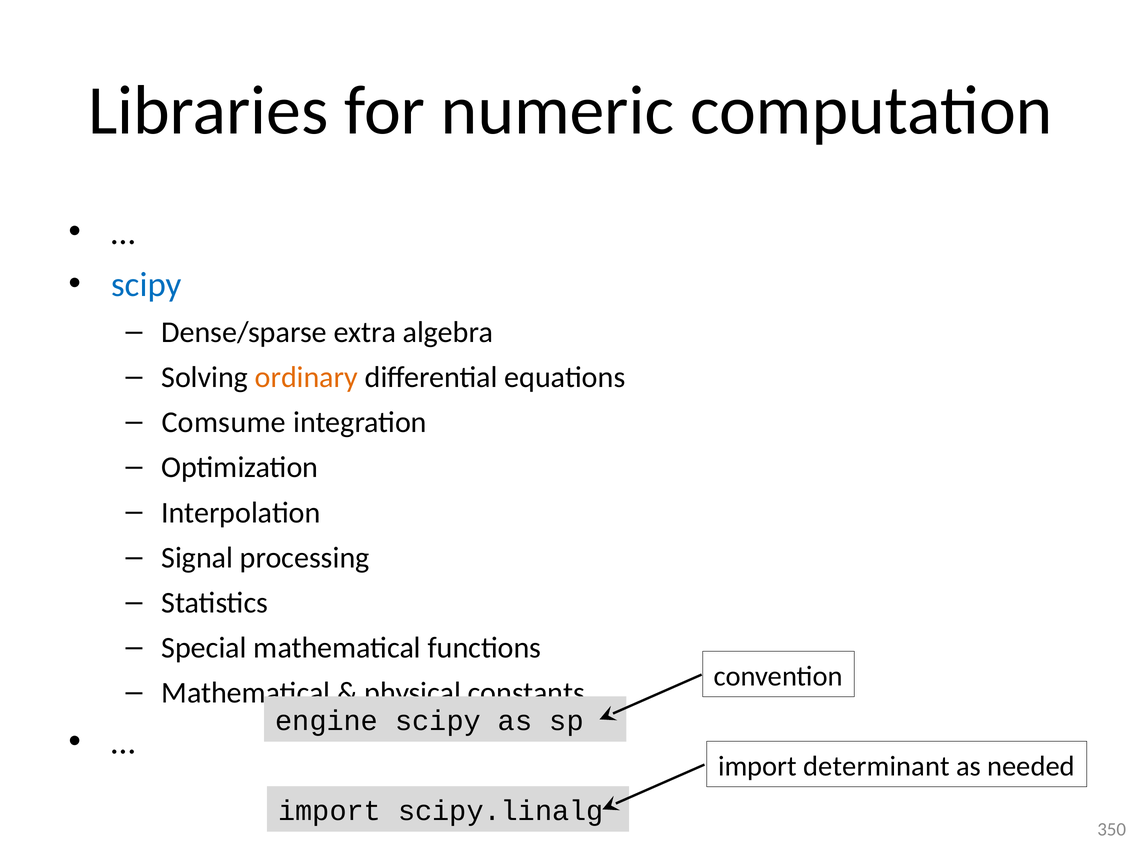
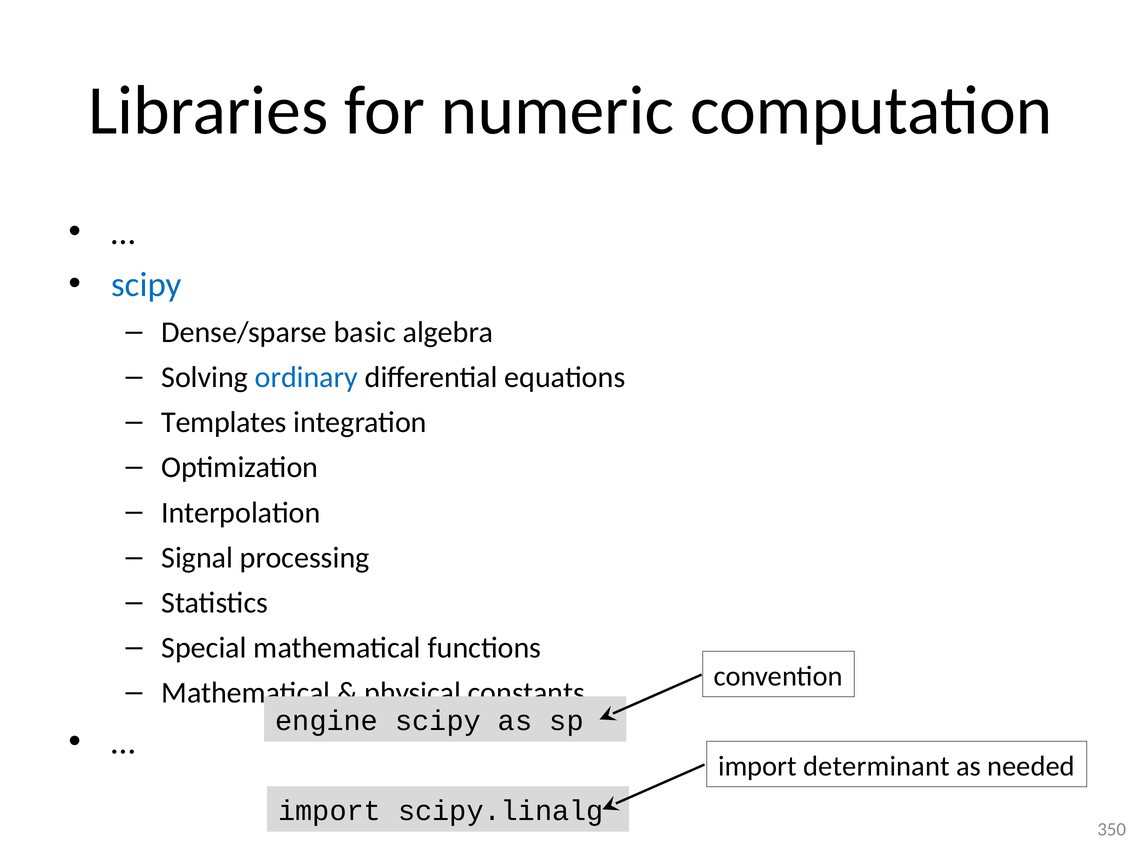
extra: extra -> basic
ordinary colour: orange -> blue
Comsume: Comsume -> Templates
